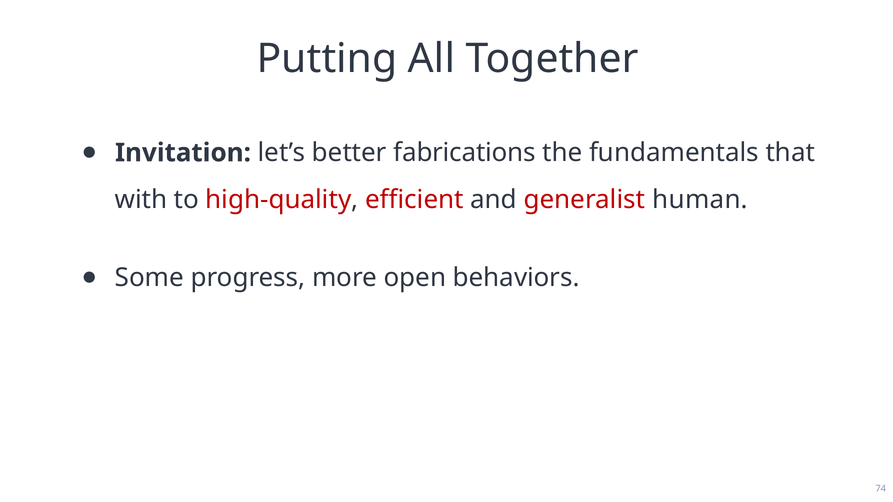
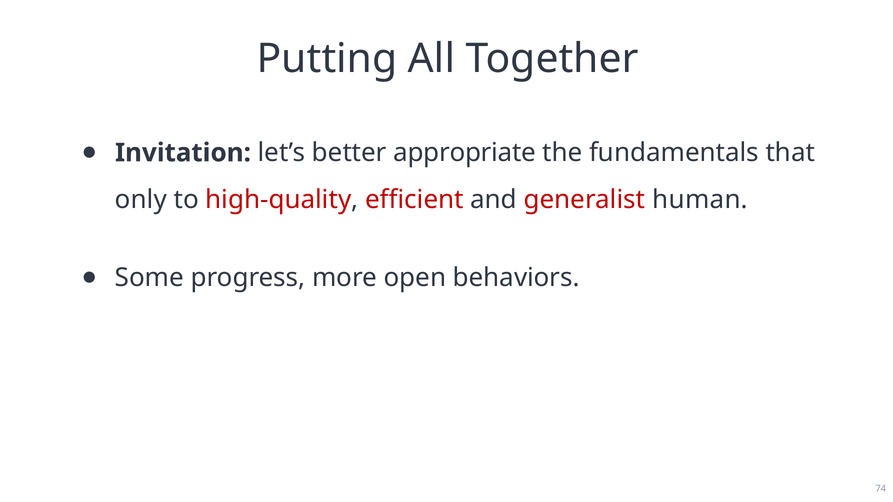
fabrications: fabrications -> appropriate
with: with -> only
